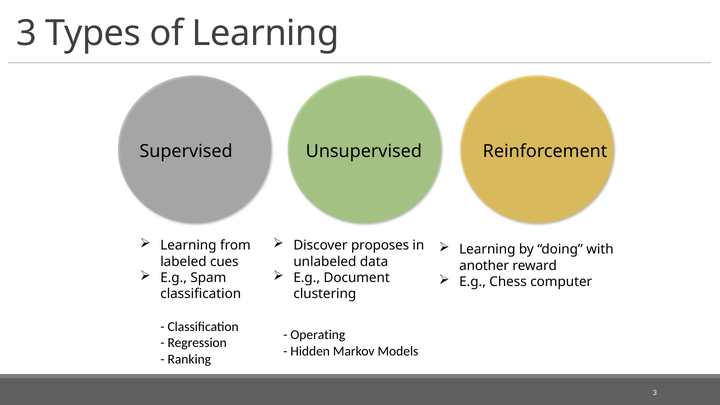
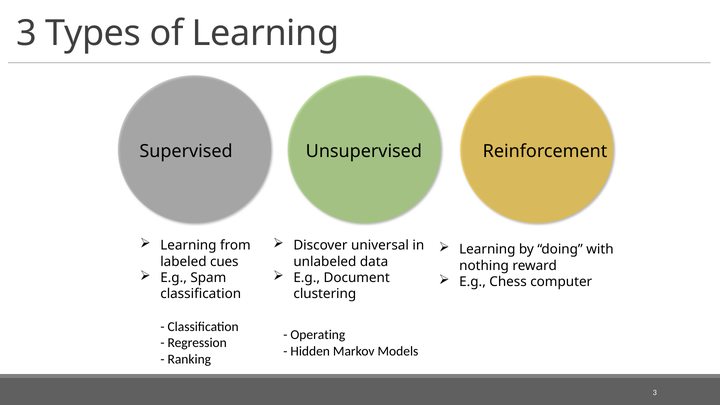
proposes: proposes -> universal
another: another -> nothing
